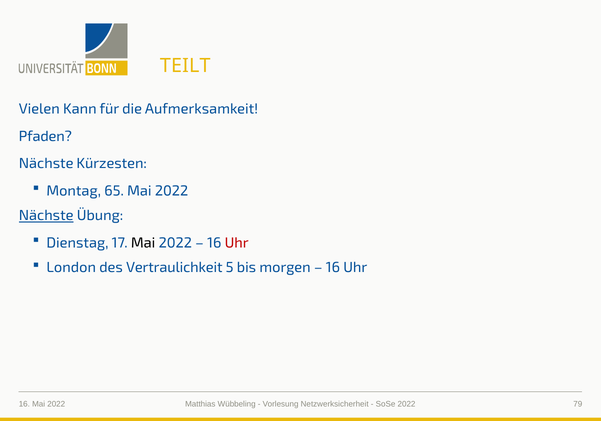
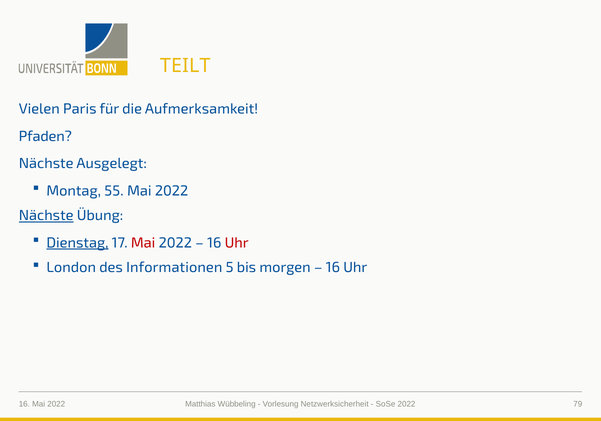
Kann: Kann -> Paris
Kürzesten: Kürzesten -> Ausgelegt
65: 65 -> 55
Dienstag underline: none -> present
Mai at (143, 243) colour: black -> red
Vertraulichkeit: Vertraulichkeit -> Informationen
